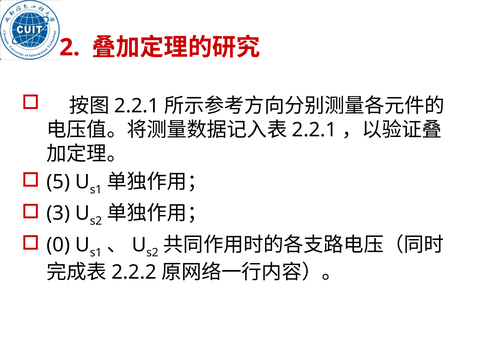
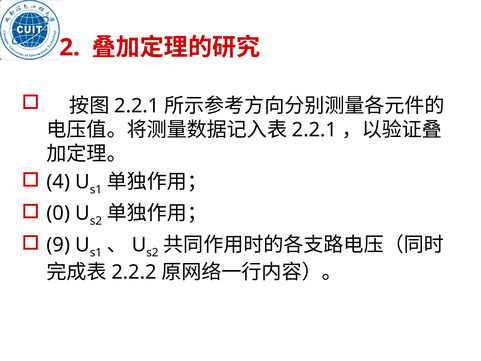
5: 5 -> 4
3: 3 -> 0
0: 0 -> 9
